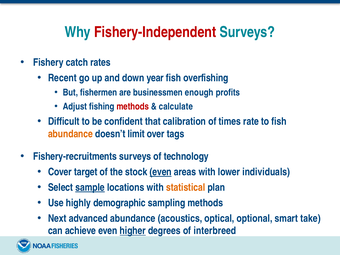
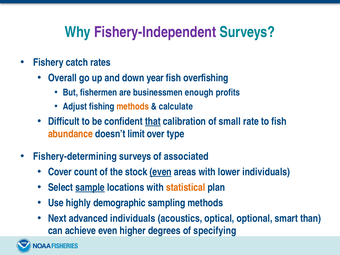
Fishery-Independent colour: red -> purple
Recent: Recent -> Overall
methods at (133, 106) colour: red -> orange
that underline: none -> present
times: times -> small
tags: tags -> type
Fishery-recruitments: Fishery-recruitments -> Fishery-determining
technology: technology -> associated
target: target -> count
advanced abundance: abundance -> individuals
take: take -> than
higher underline: present -> none
interbreed: interbreed -> specifying
